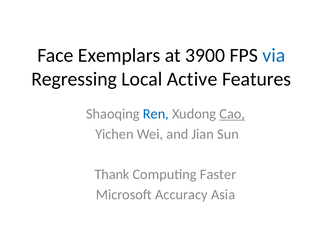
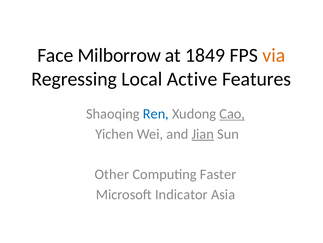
Exemplars: Exemplars -> Milborrow
3900: 3900 -> 1849
via colour: blue -> orange
Jian underline: none -> present
Thank: Thank -> Other
Accuracy: Accuracy -> Indicator
